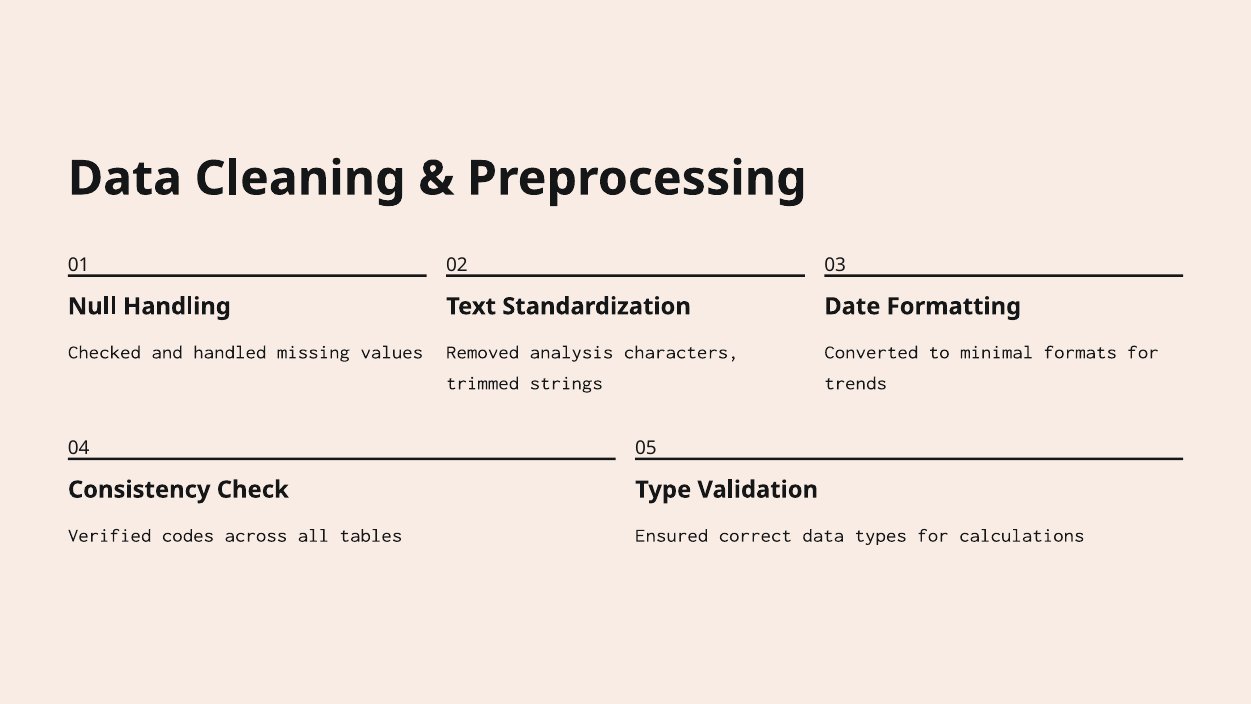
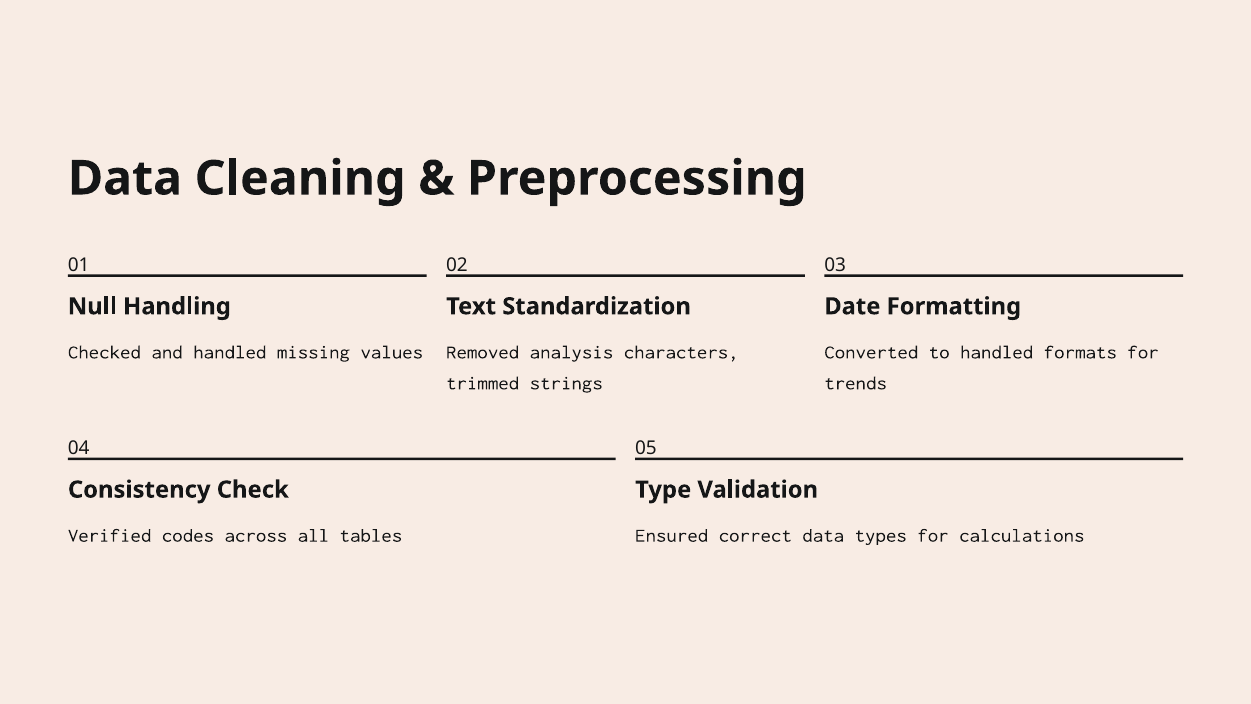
to minimal: minimal -> handled
